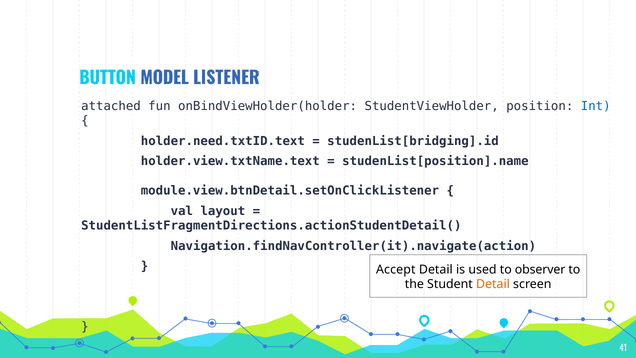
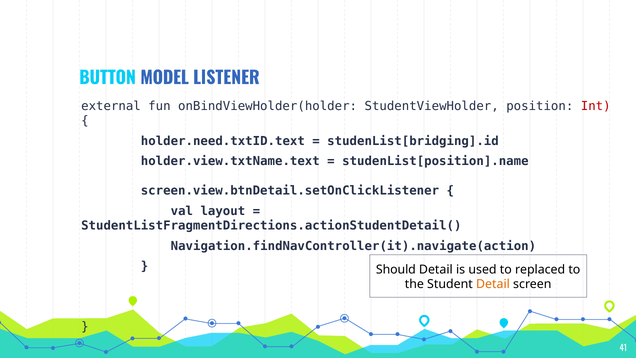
attached: attached -> external
Int colour: blue -> red
module.view.btnDetail.setOnClickListener: module.view.btnDetail.setOnClickListener -> screen.view.btnDetail.setOnClickListener
Accept: Accept -> Should
observer: observer -> replaced
